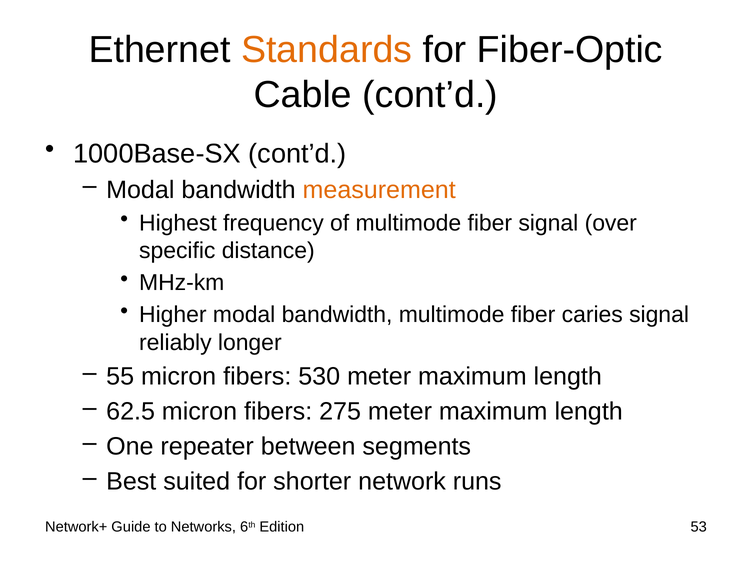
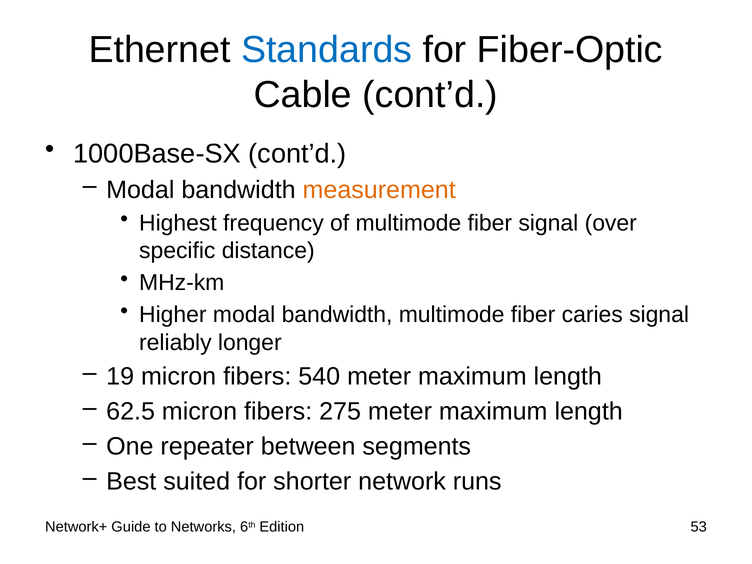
Standards colour: orange -> blue
55: 55 -> 19
530: 530 -> 540
